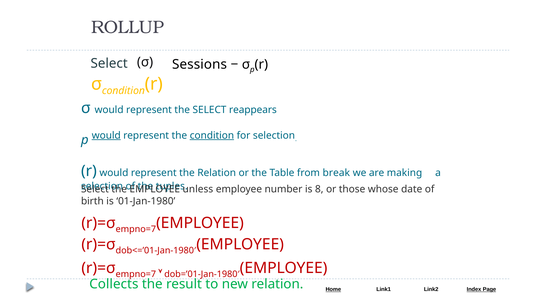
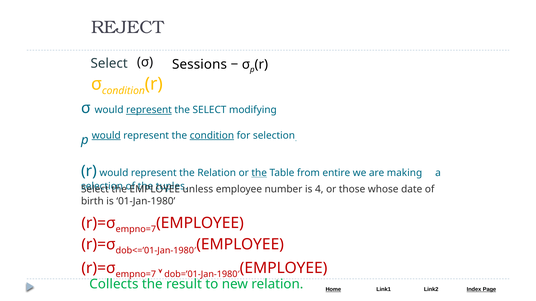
ROLLUP: ROLLUP -> REJECT
represent at (149, 110) underline: none -> present
reappears: reappears -> modifying
the at (259, 173) underline: none -> present
break: break -> entire
8: 8 -> 4
